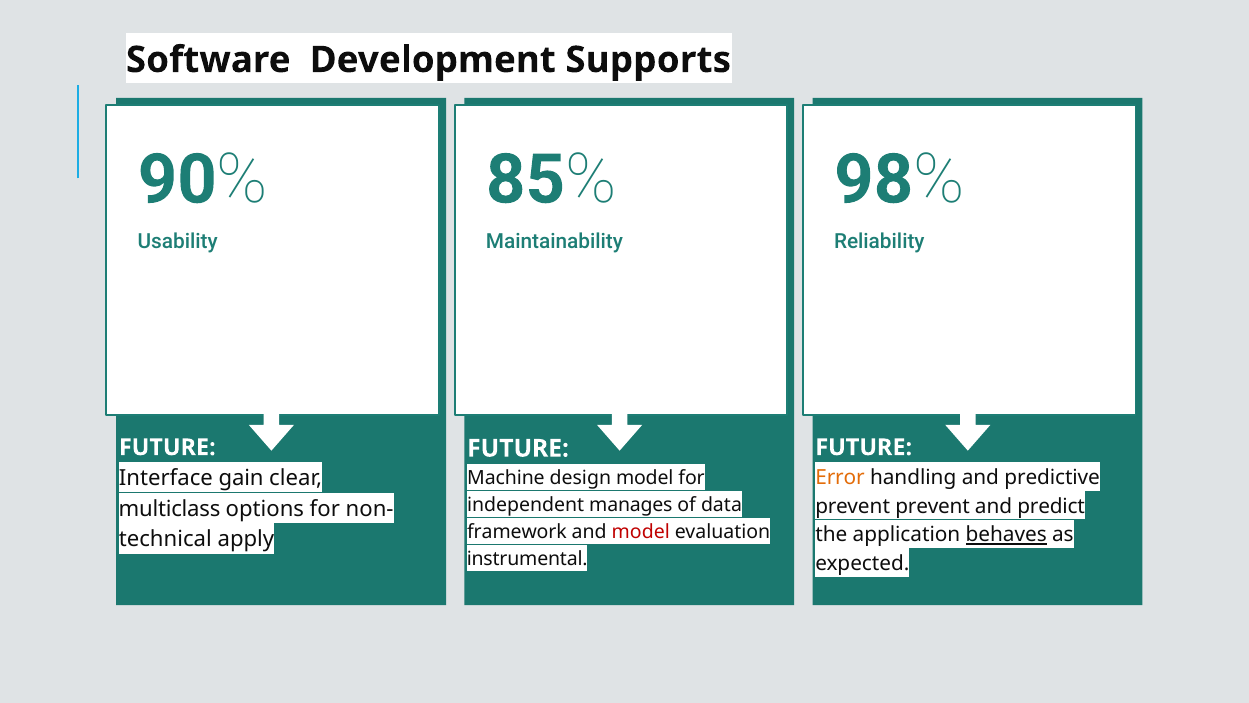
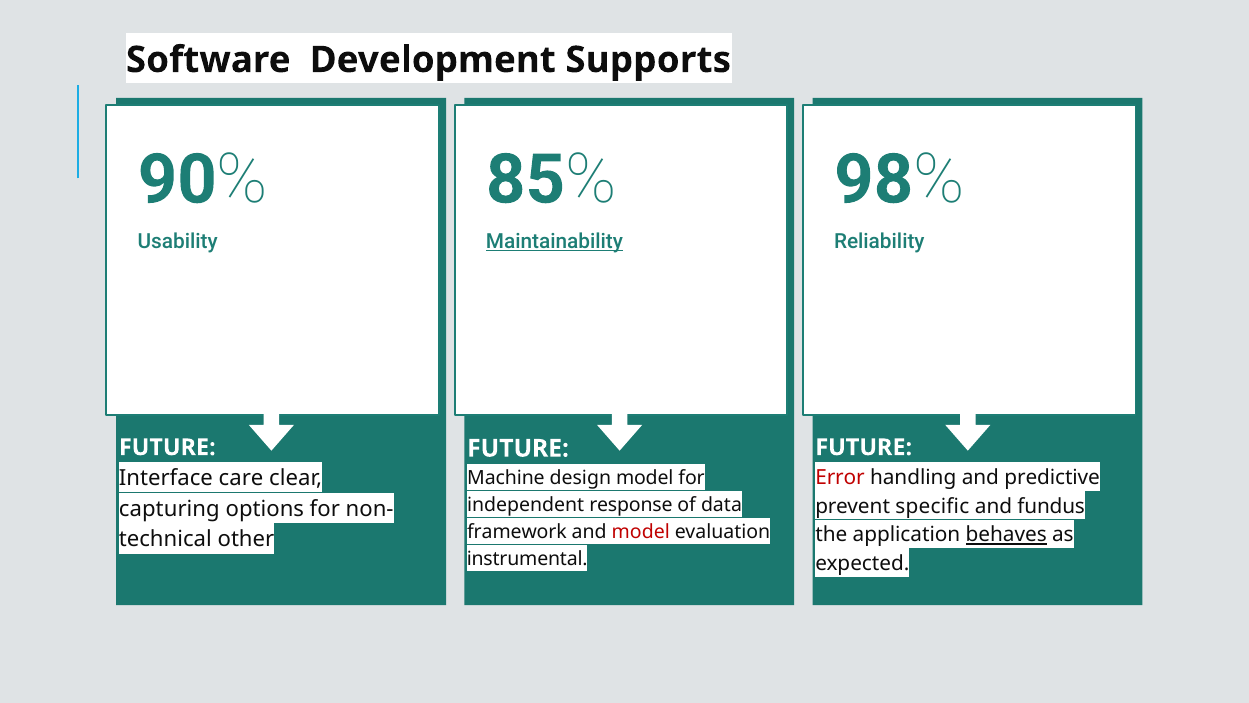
Maintainability underline: none -> present
Error colour: orange -> red
gain: gain -> care
manages: manages -> response
prevent prevent: prevent -> specific
predict: predict -> fundus
multiclass: multiclass -> capturing
apply: apply -> other
